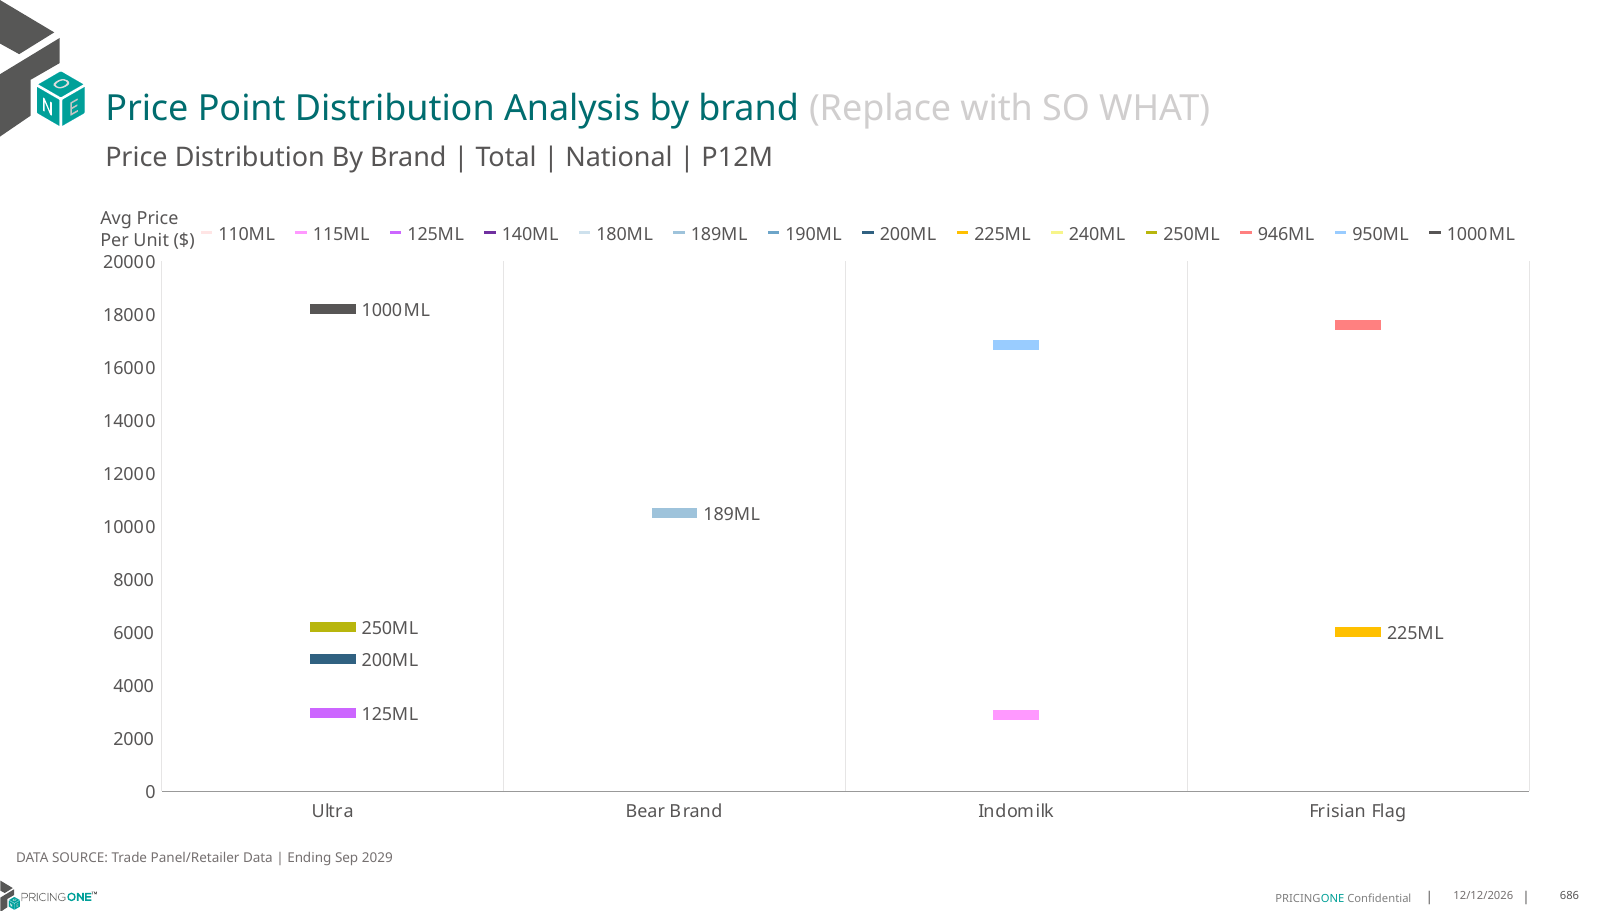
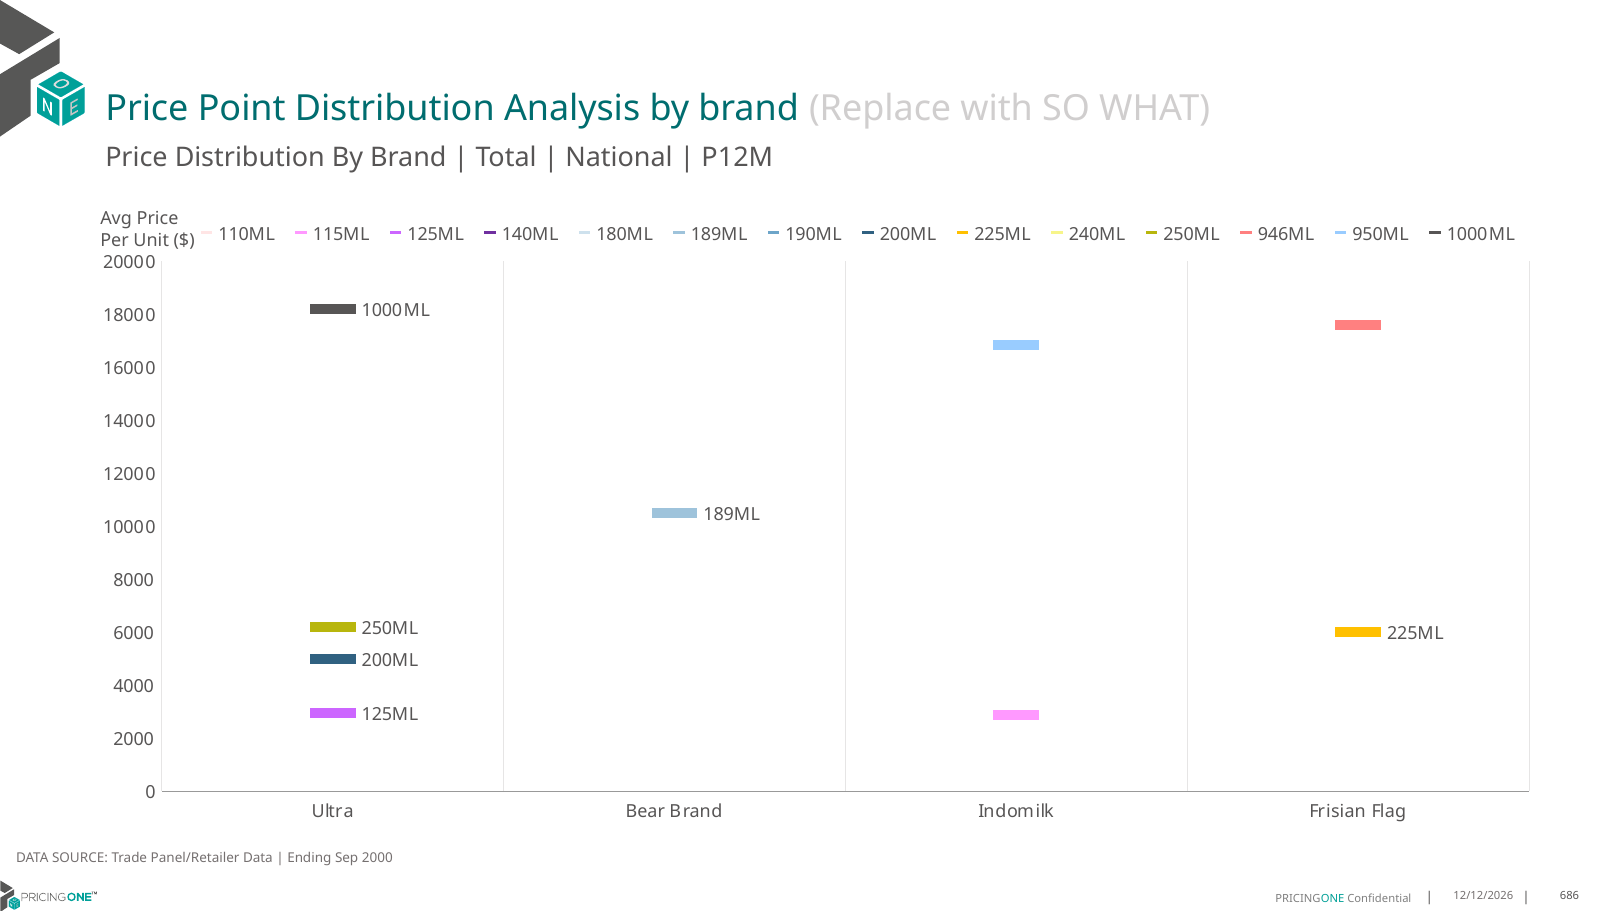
Sep 2029: 2029 -> 2000
